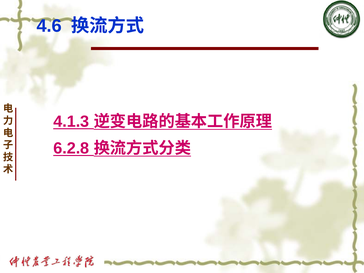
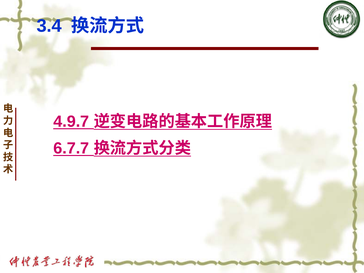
4.6: 4.6 -> 3.4
4.1.3: 4.1.3 -> 4.9.7
6.2.8: 6.2.8 -> 6.7.7
